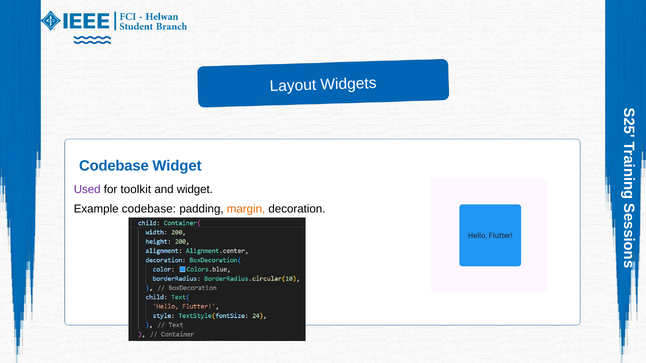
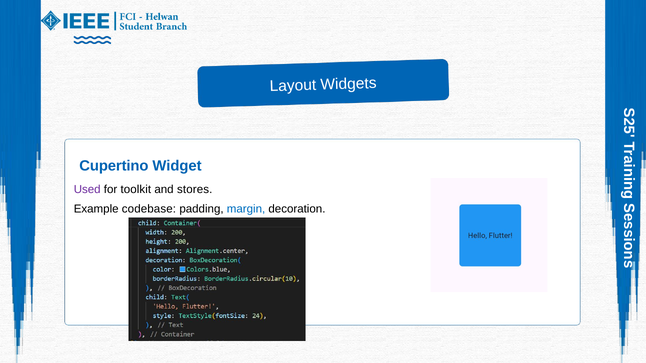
Codebase at (114, 166): Codebase -> Cupertino
and widget: widget -> stores
margin colour: orange -> blue
